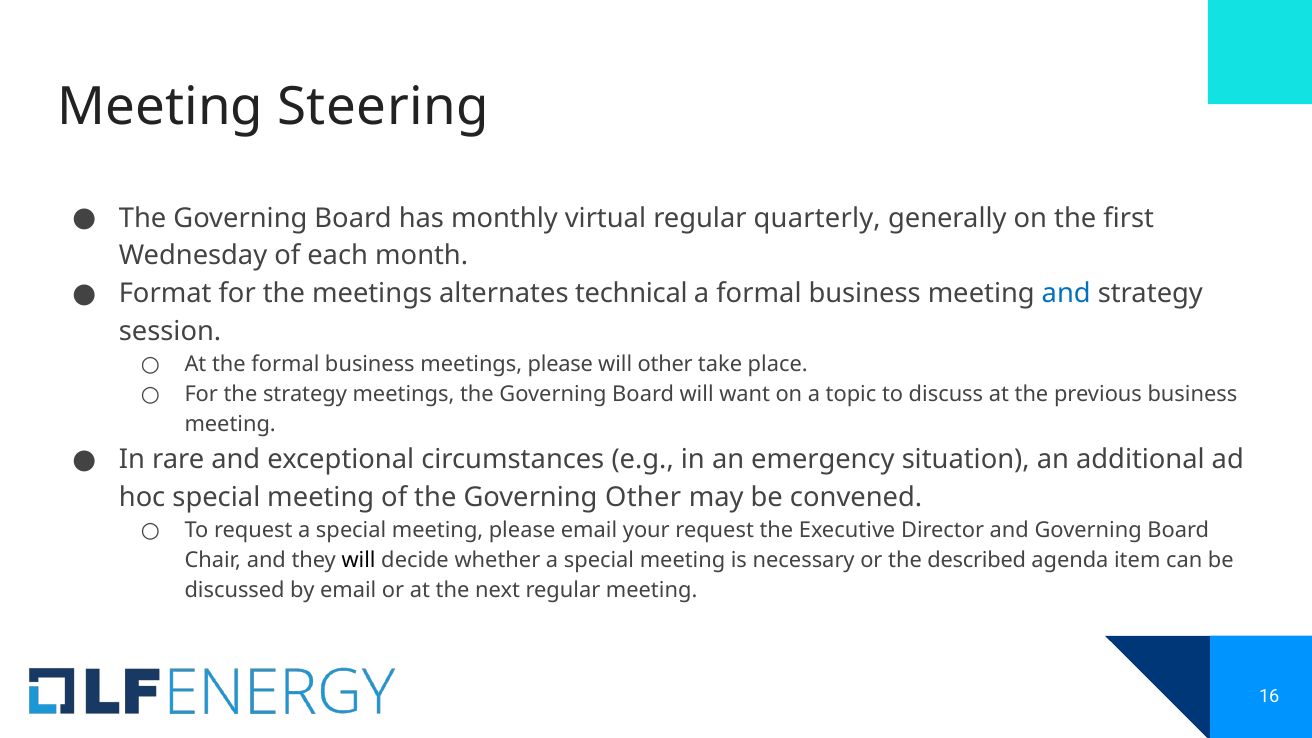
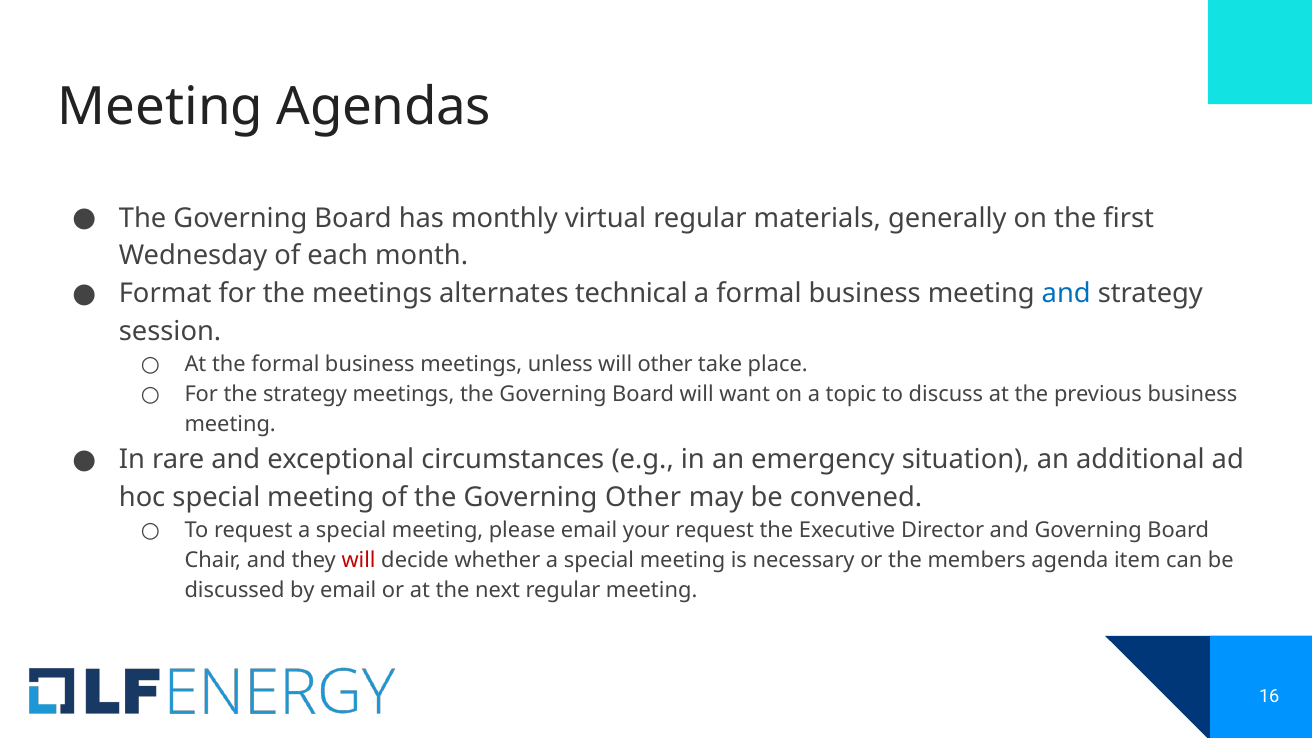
Steering: Steering -> Agendas
quarterly: quarterly -> materials
meetings please: please -> unless
will at (359, 560) colour: black -> red
described: described -> members
